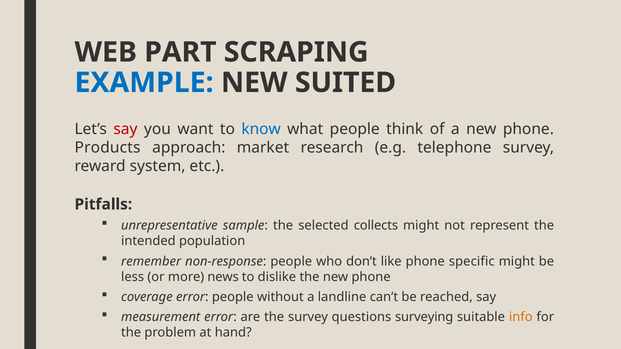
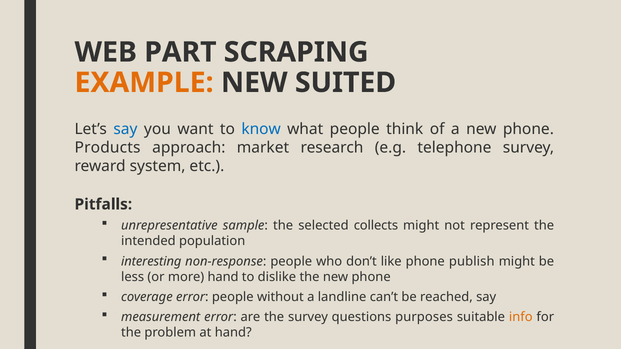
EXAMPLE colour: blue -> orange
say at (125, 129) colour: red -> blue
remember: remember -> interesting
specific: specific -> publish
more news: news -> hand
surveying: surveying -> purposes
